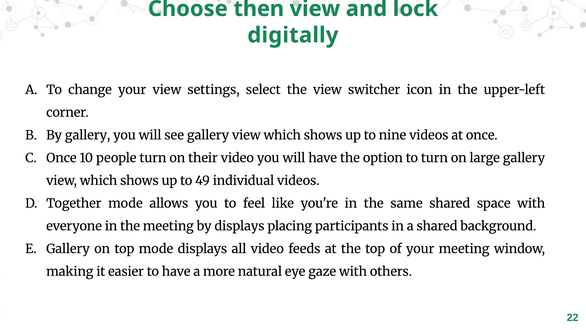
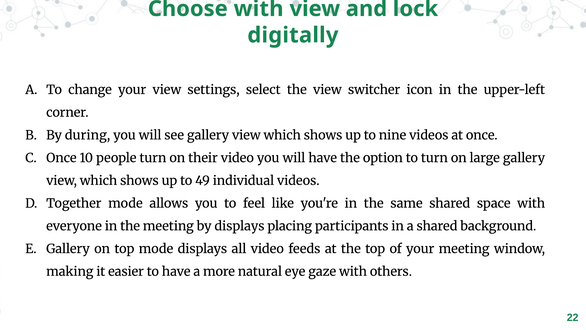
Choose then: then -> with
By gallery: gallery -> during
